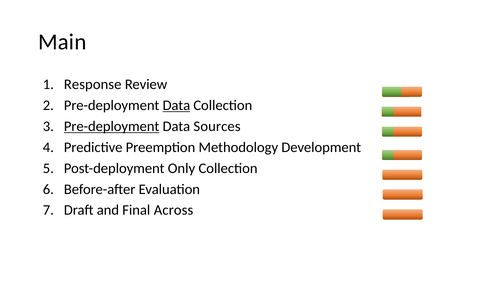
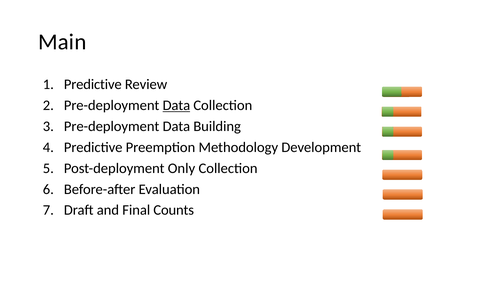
Response at (93, 85): Response -> Predictive
Pre-deployment at (112, 126) underline: present -> none
Sources: Sources -> Building
Across: Across -> Counts
